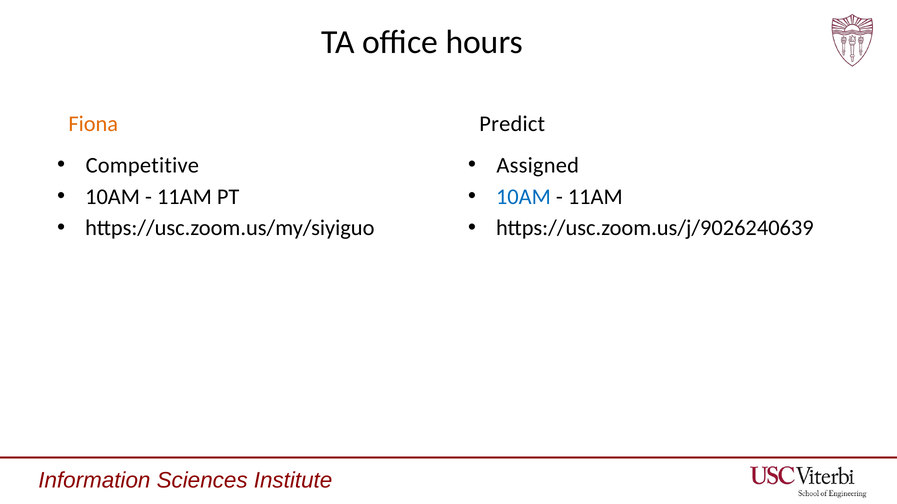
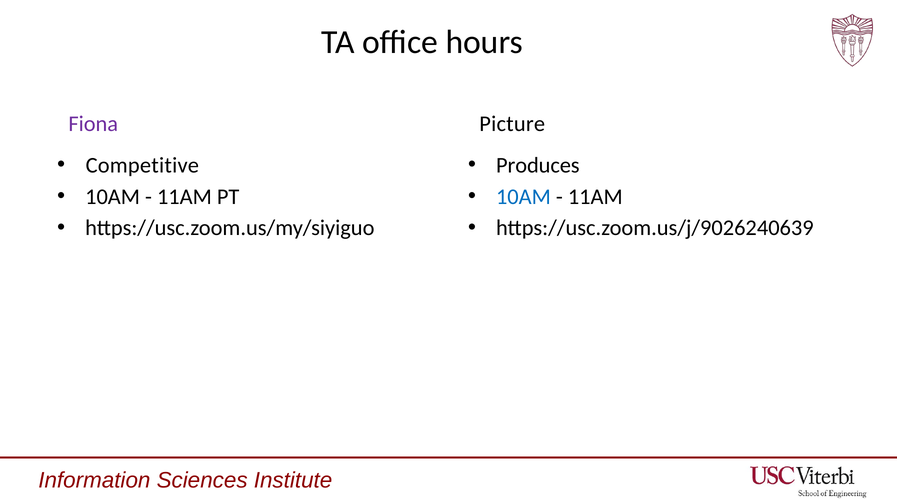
Fiona colour: orange -> purple
Predict: Predict -> Picture
Assigned: Assigned -> Produces
